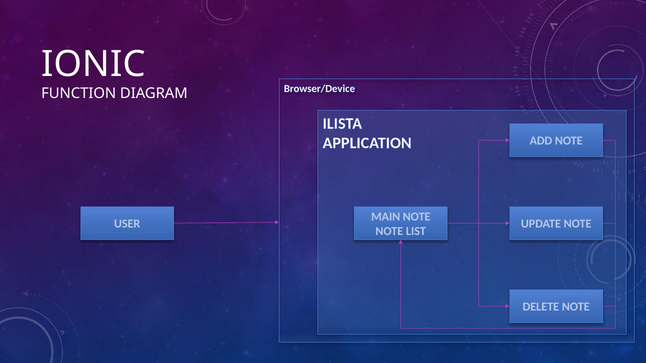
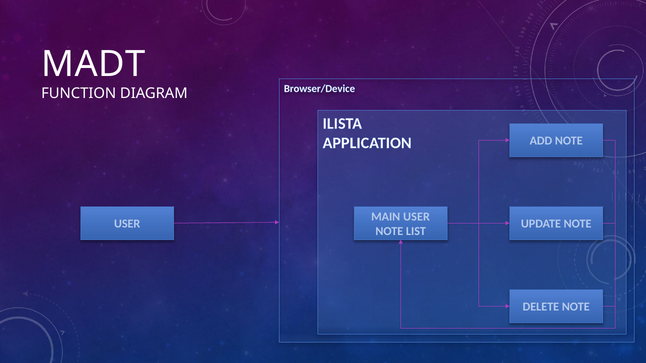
IONIC: IONIC -> MADT
MAIN NOTE: NOTE -> USER
